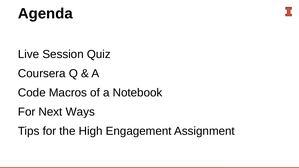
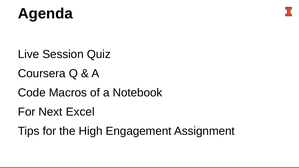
Ways: Ways -> Excel
